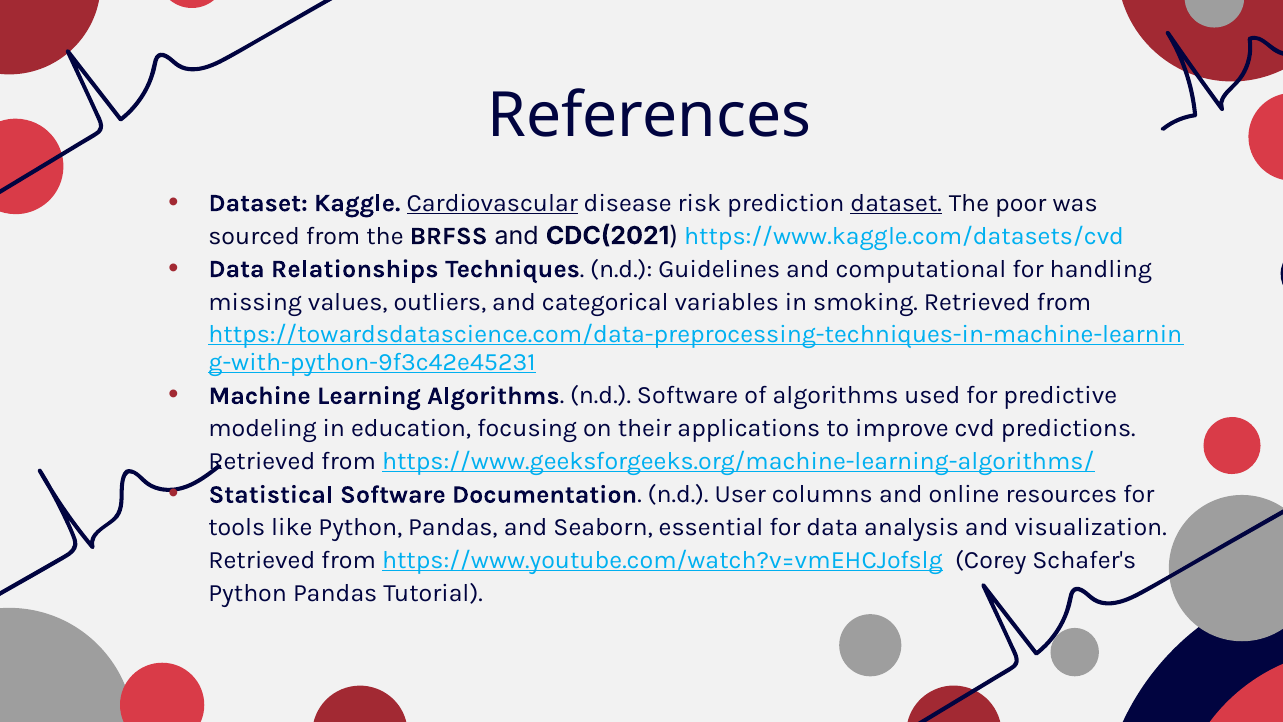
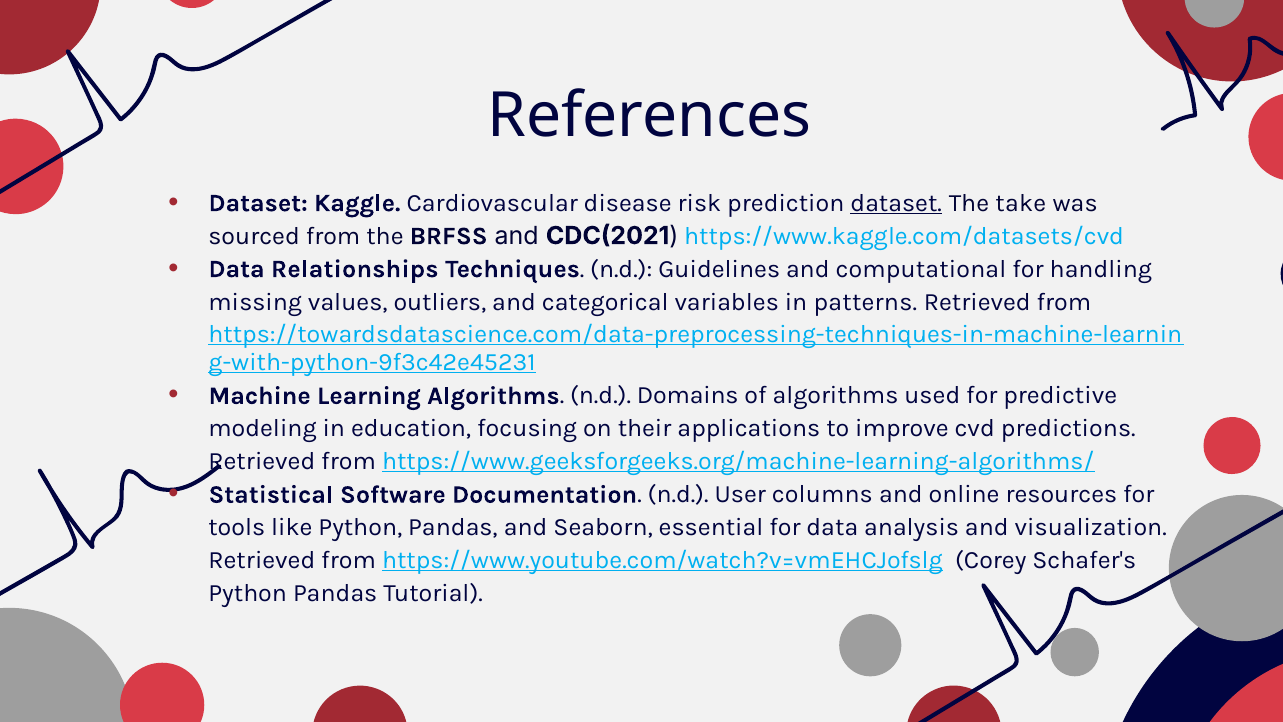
Cardiovascular underline: present -> none
poor: poor -> take
smoking: smoking -> patterns
n.d Software: Software -> Domains
